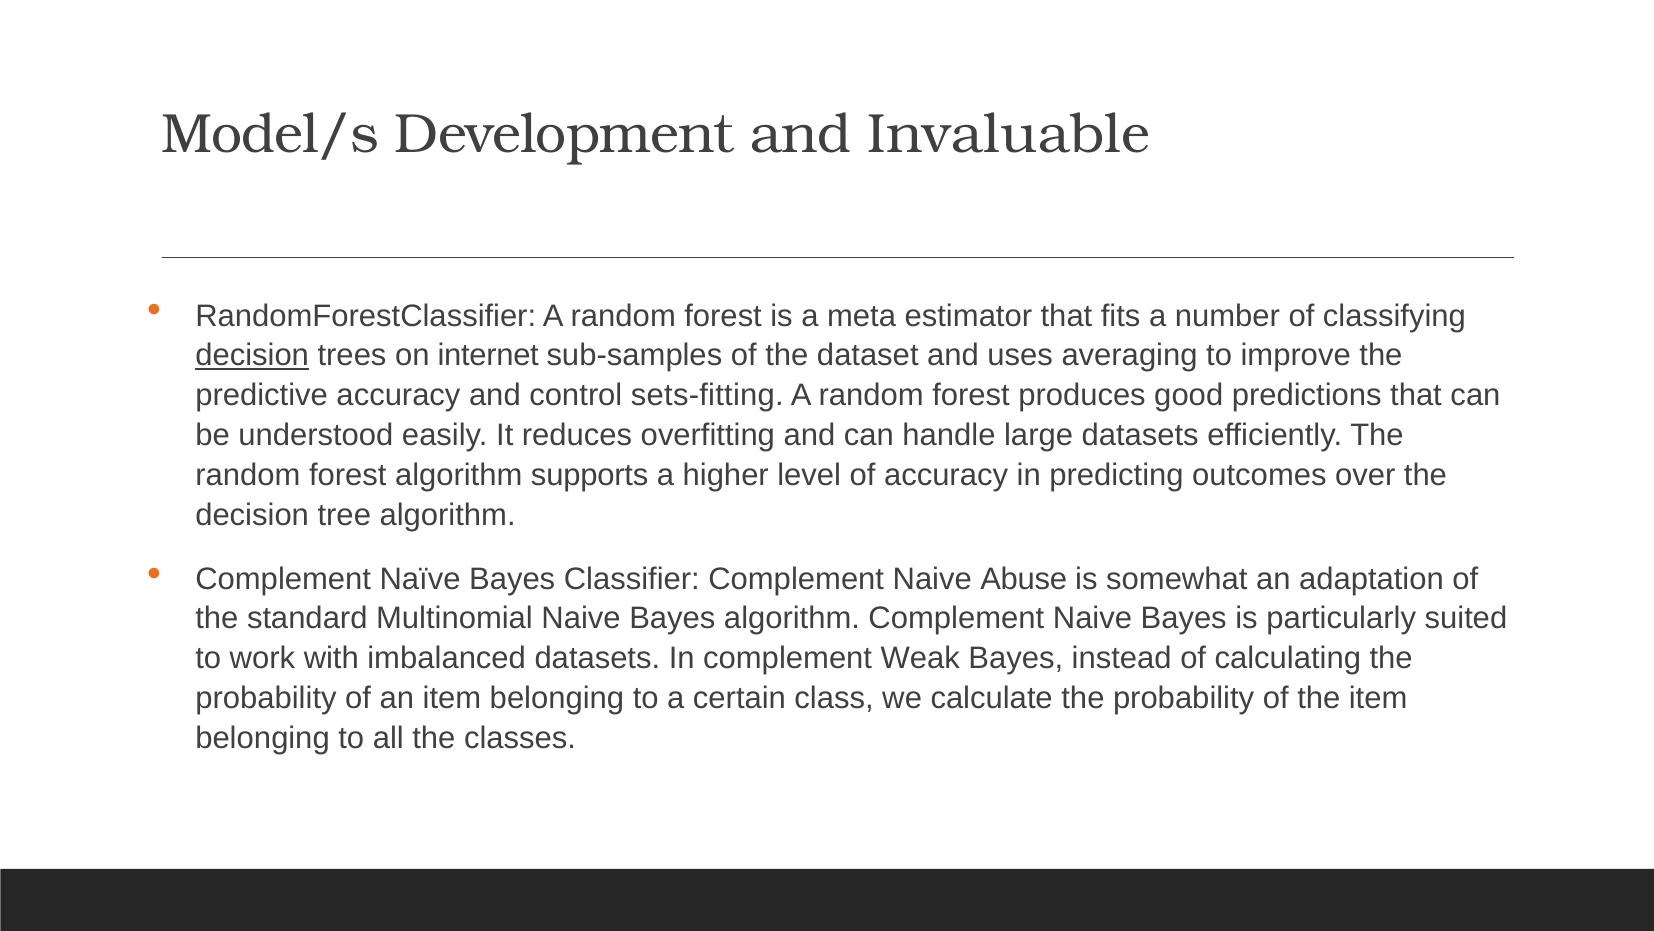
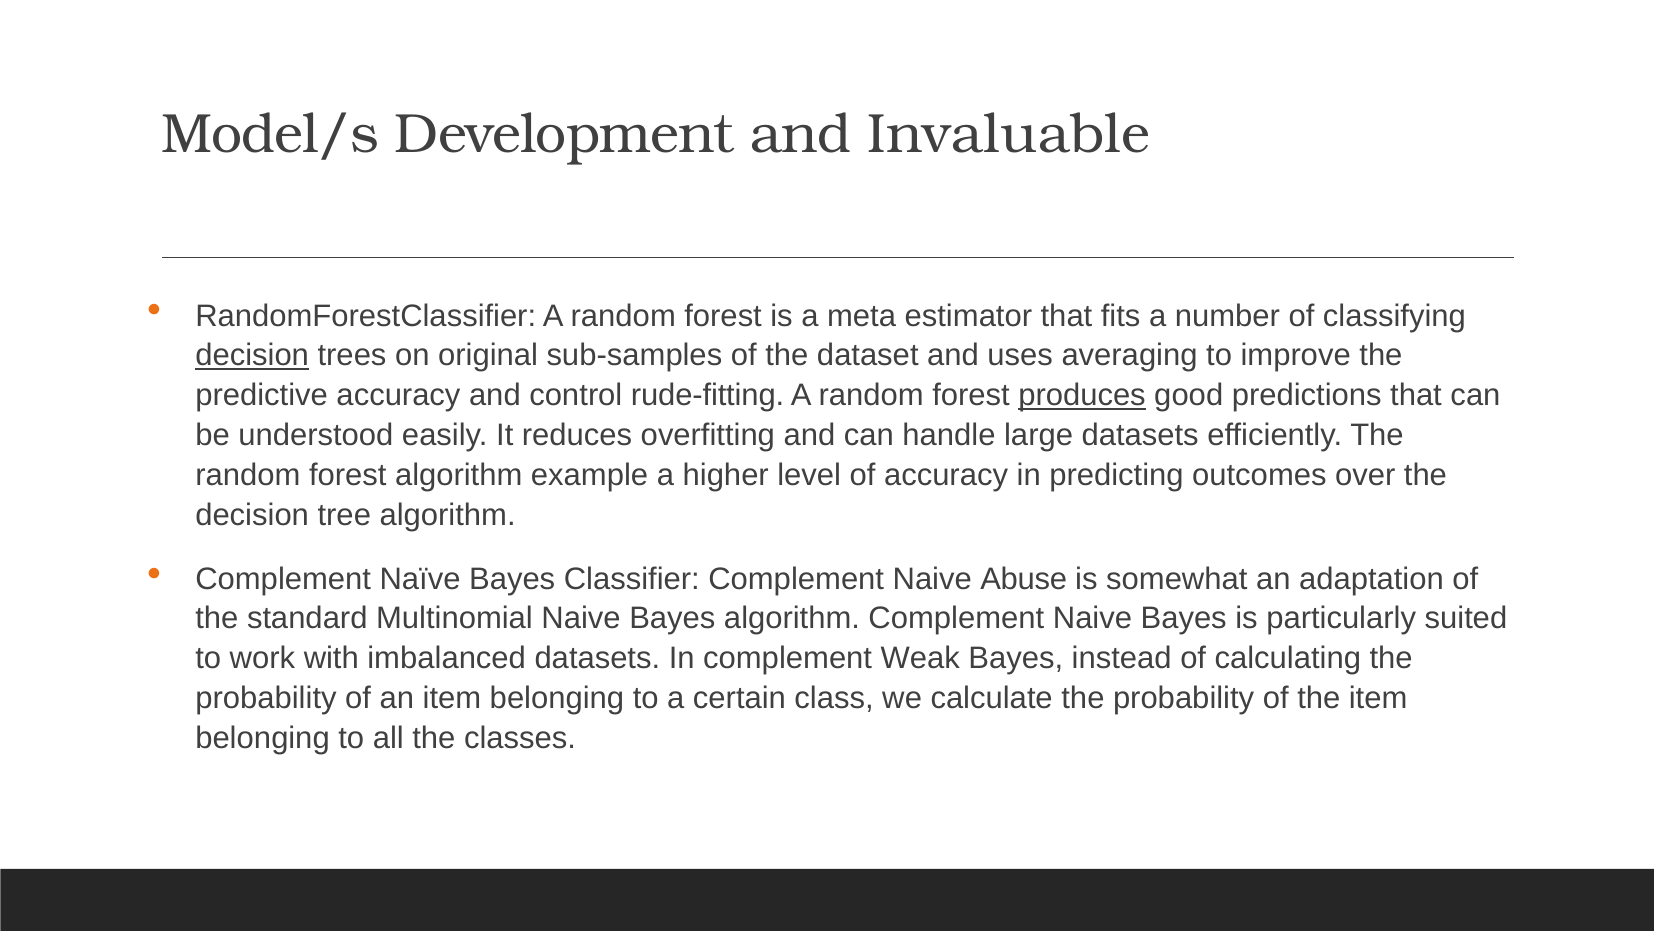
internet: internet -> original
sets-fitting: sets-fitting -> rude-fitting
produces underline: none -> present
supports: supports -> example
